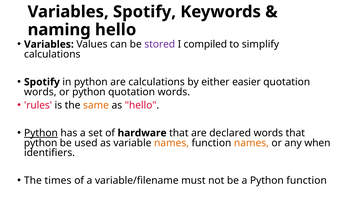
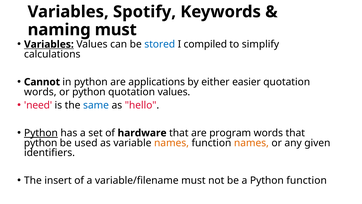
naming hello: hello -> must
Variables at (49, 44) underline: none -> present
stored colour: purple -> blue
Spotify at (42, 82): Spotify -> Cannot
are calculations: calculations -> applications
words at (174, 92): words -> values
rules: rules -> need
same colour: orange -> blue
declared: declared -> program
when: when -> given
times: times -> insert
